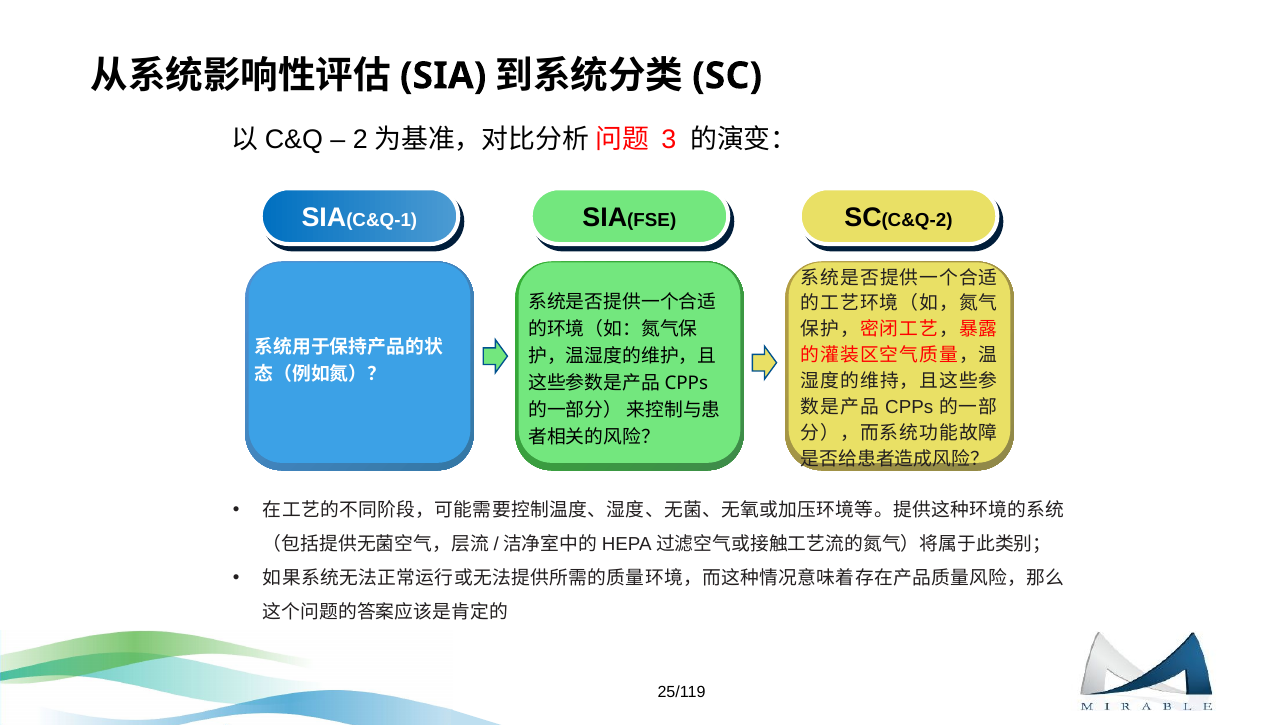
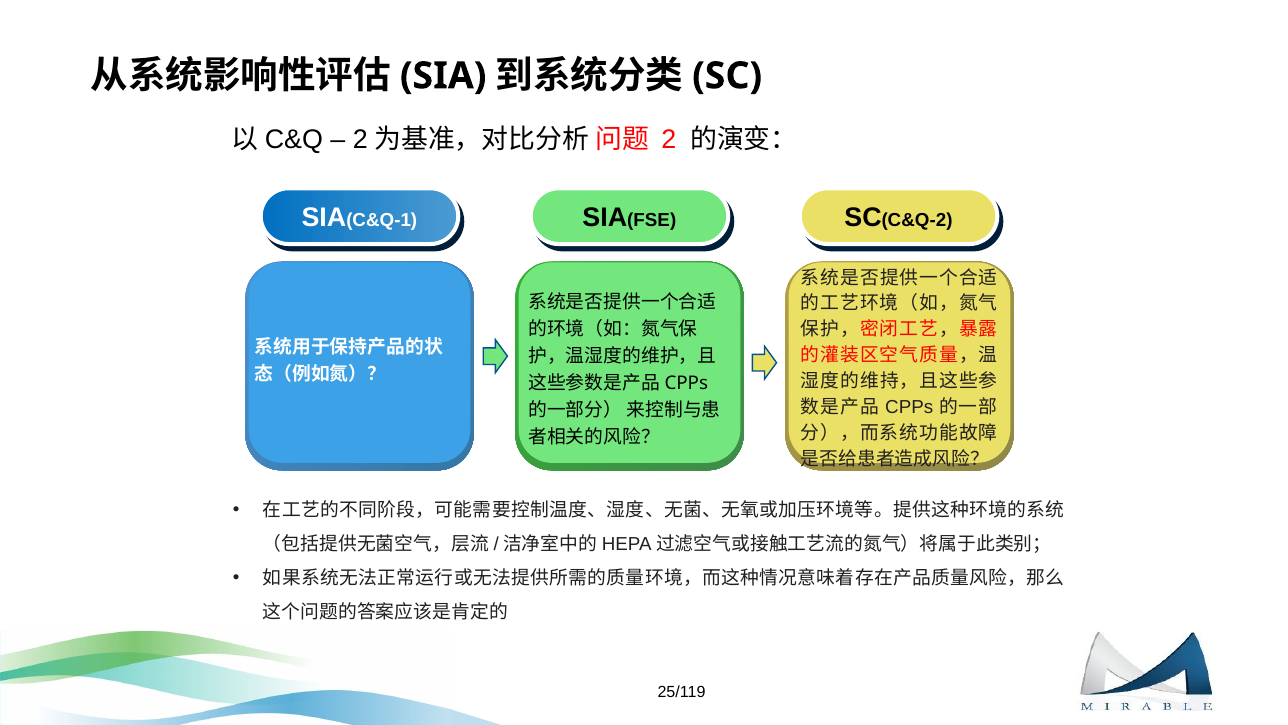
3: 3 -> 2
